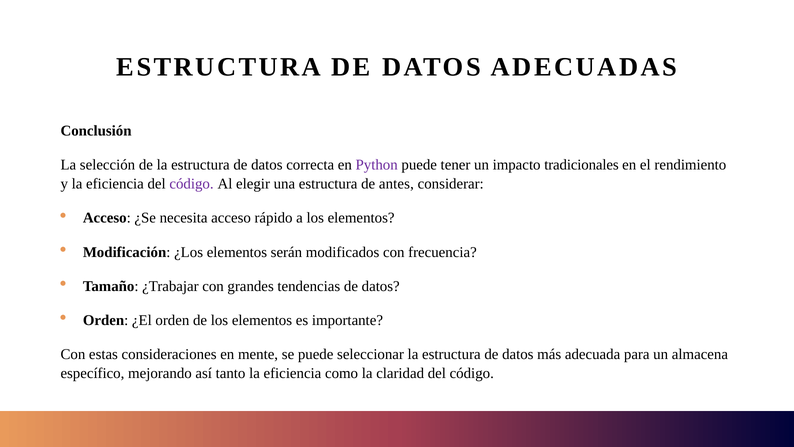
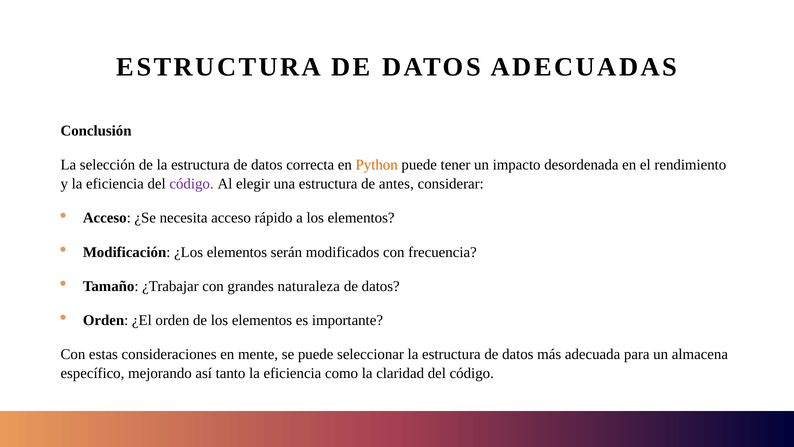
Python colour: purple -> orange
tradicionales: tradicionales -> desordenada
tendencias: tendencias -> naturaleza
